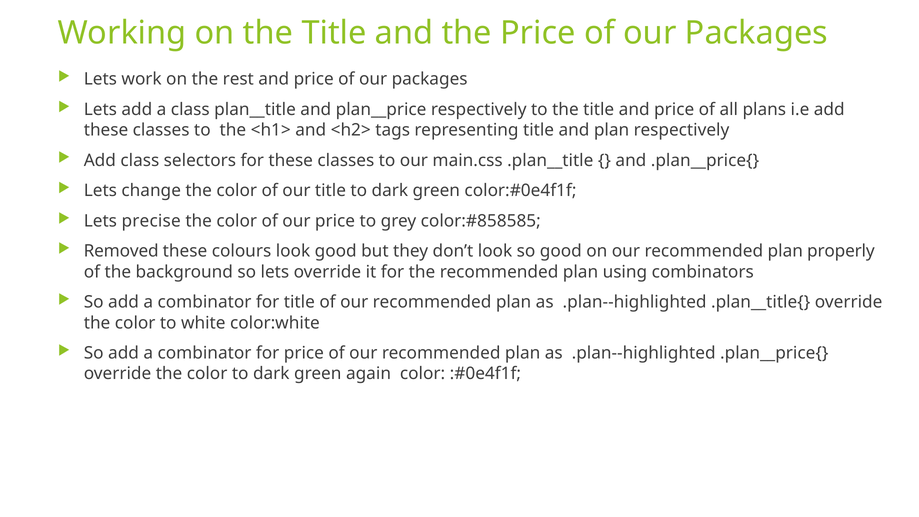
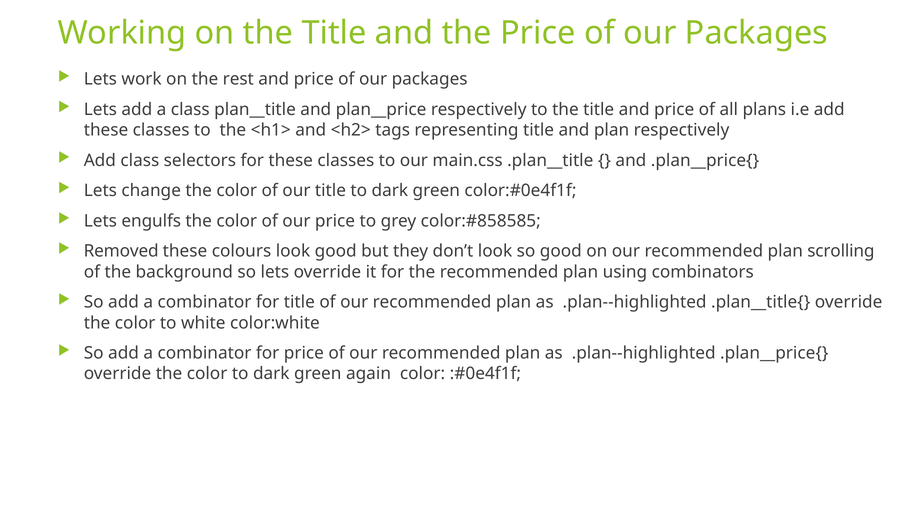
precise: precise -> engulfs
properly: properly -> scrolling
